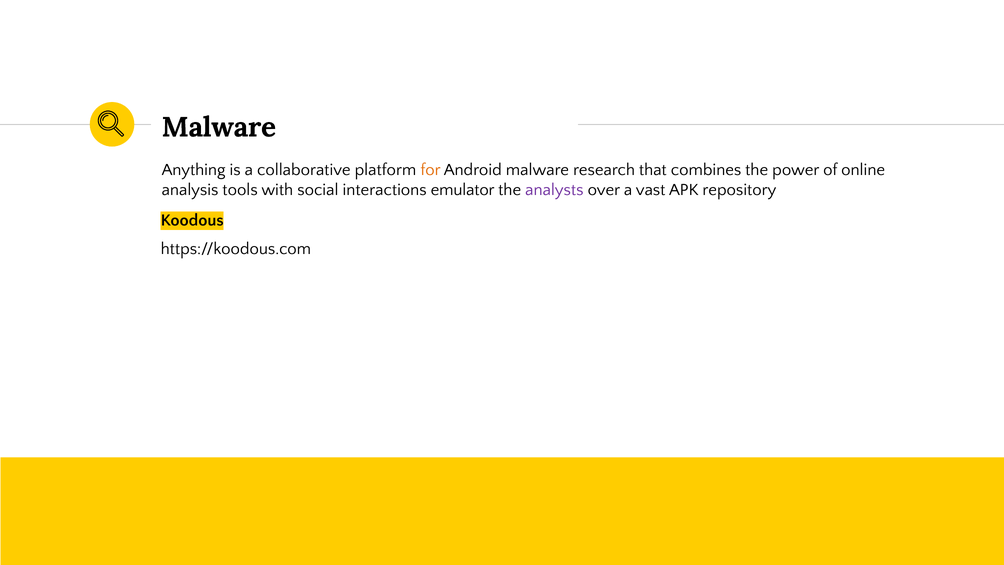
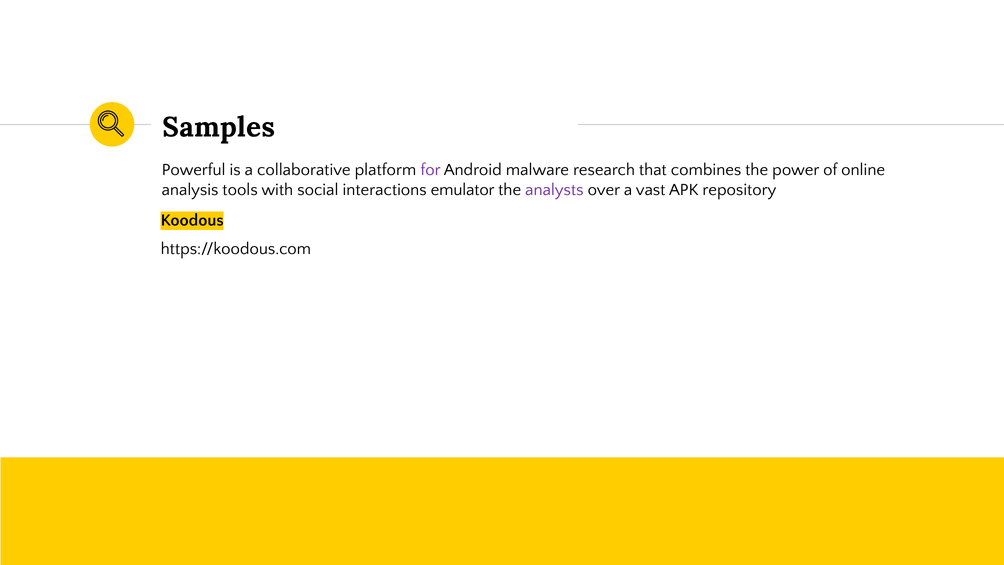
Malware at (219, 127): Malware -> Samples
Anything: Anything -> Powerful
for colour: orange -> purple
